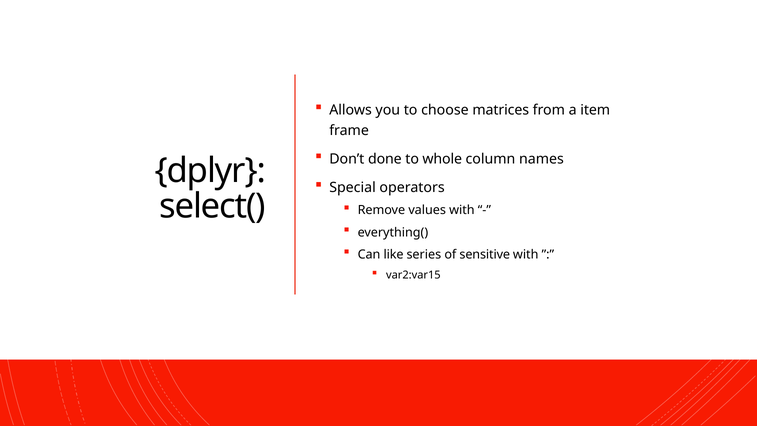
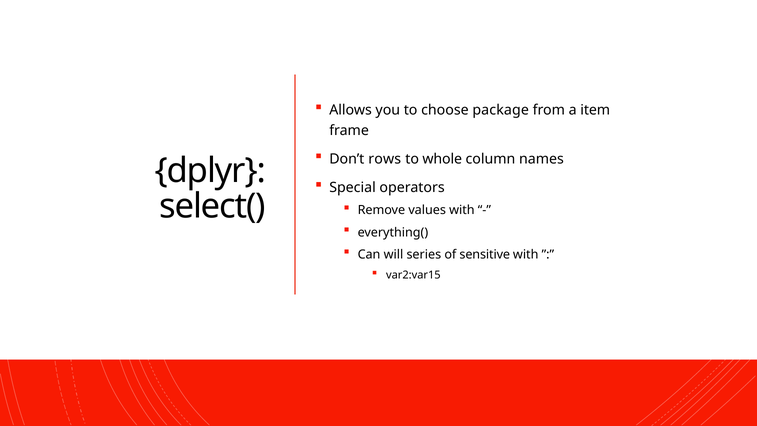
matrices: matrices -> package
done: done -> rows
like: like -> will
